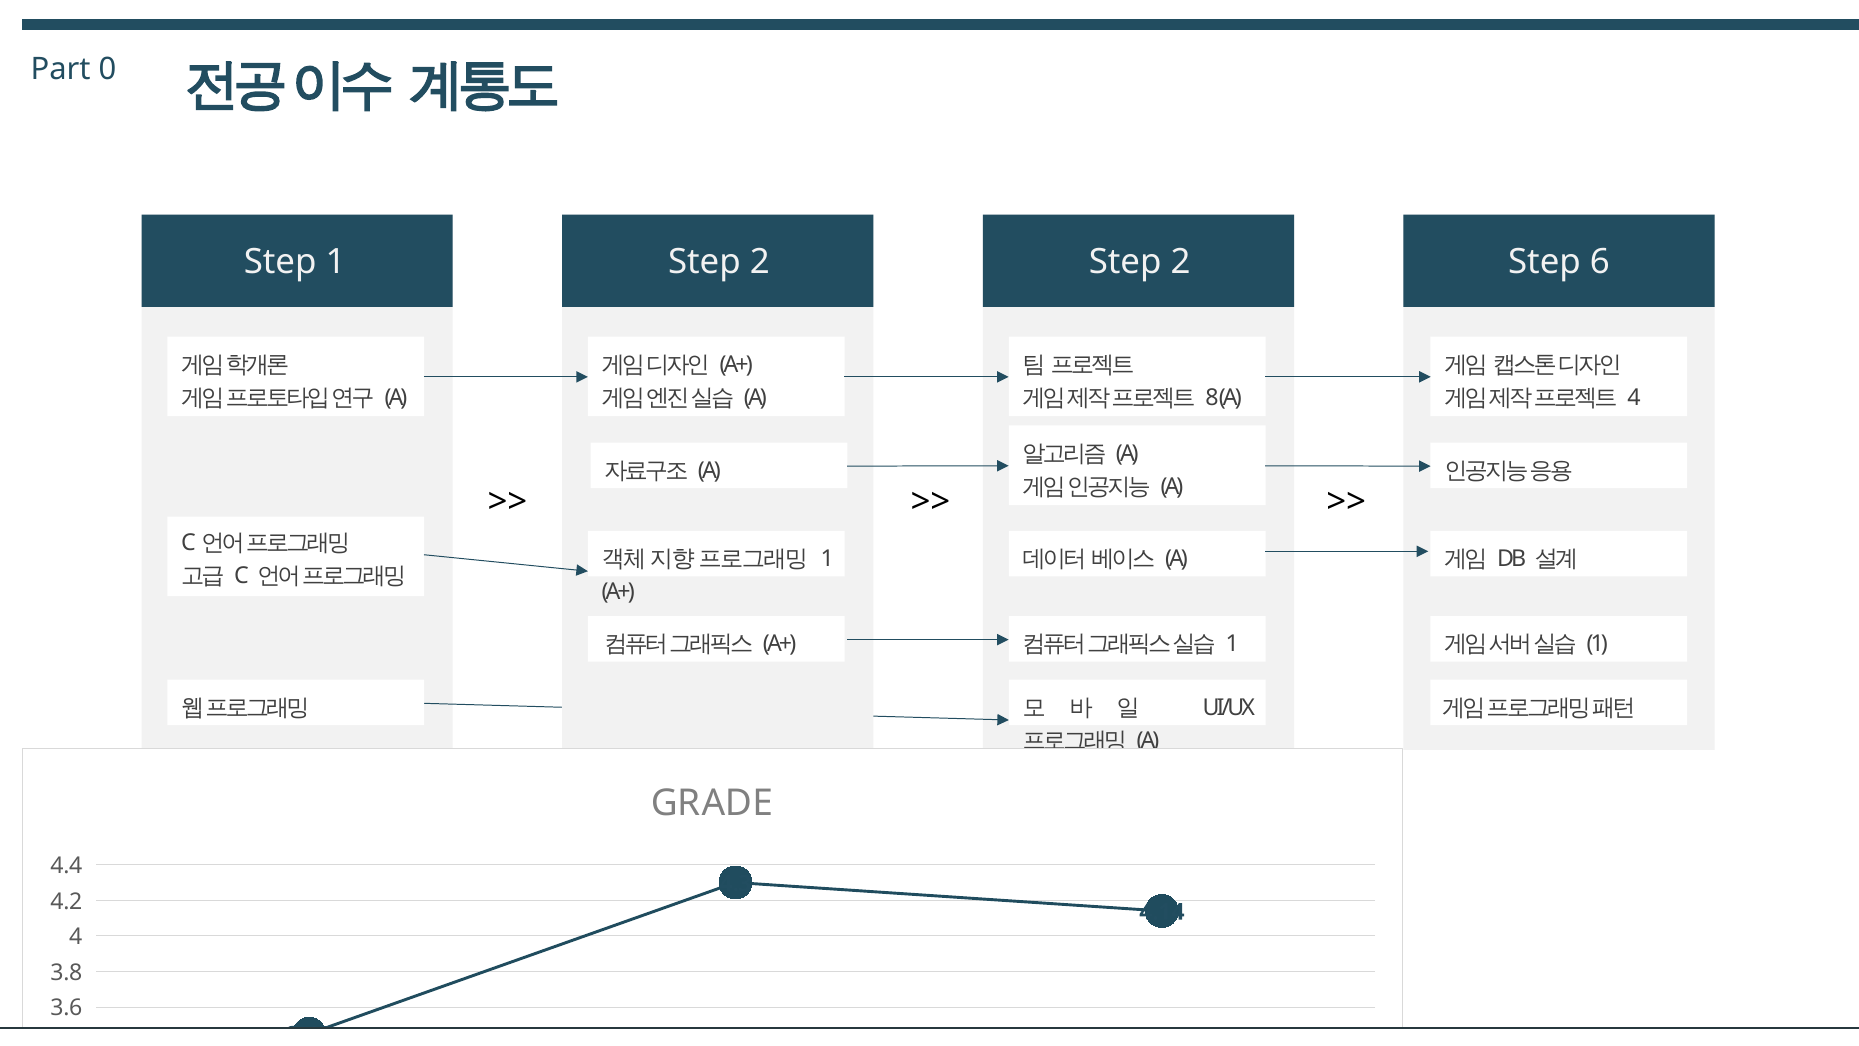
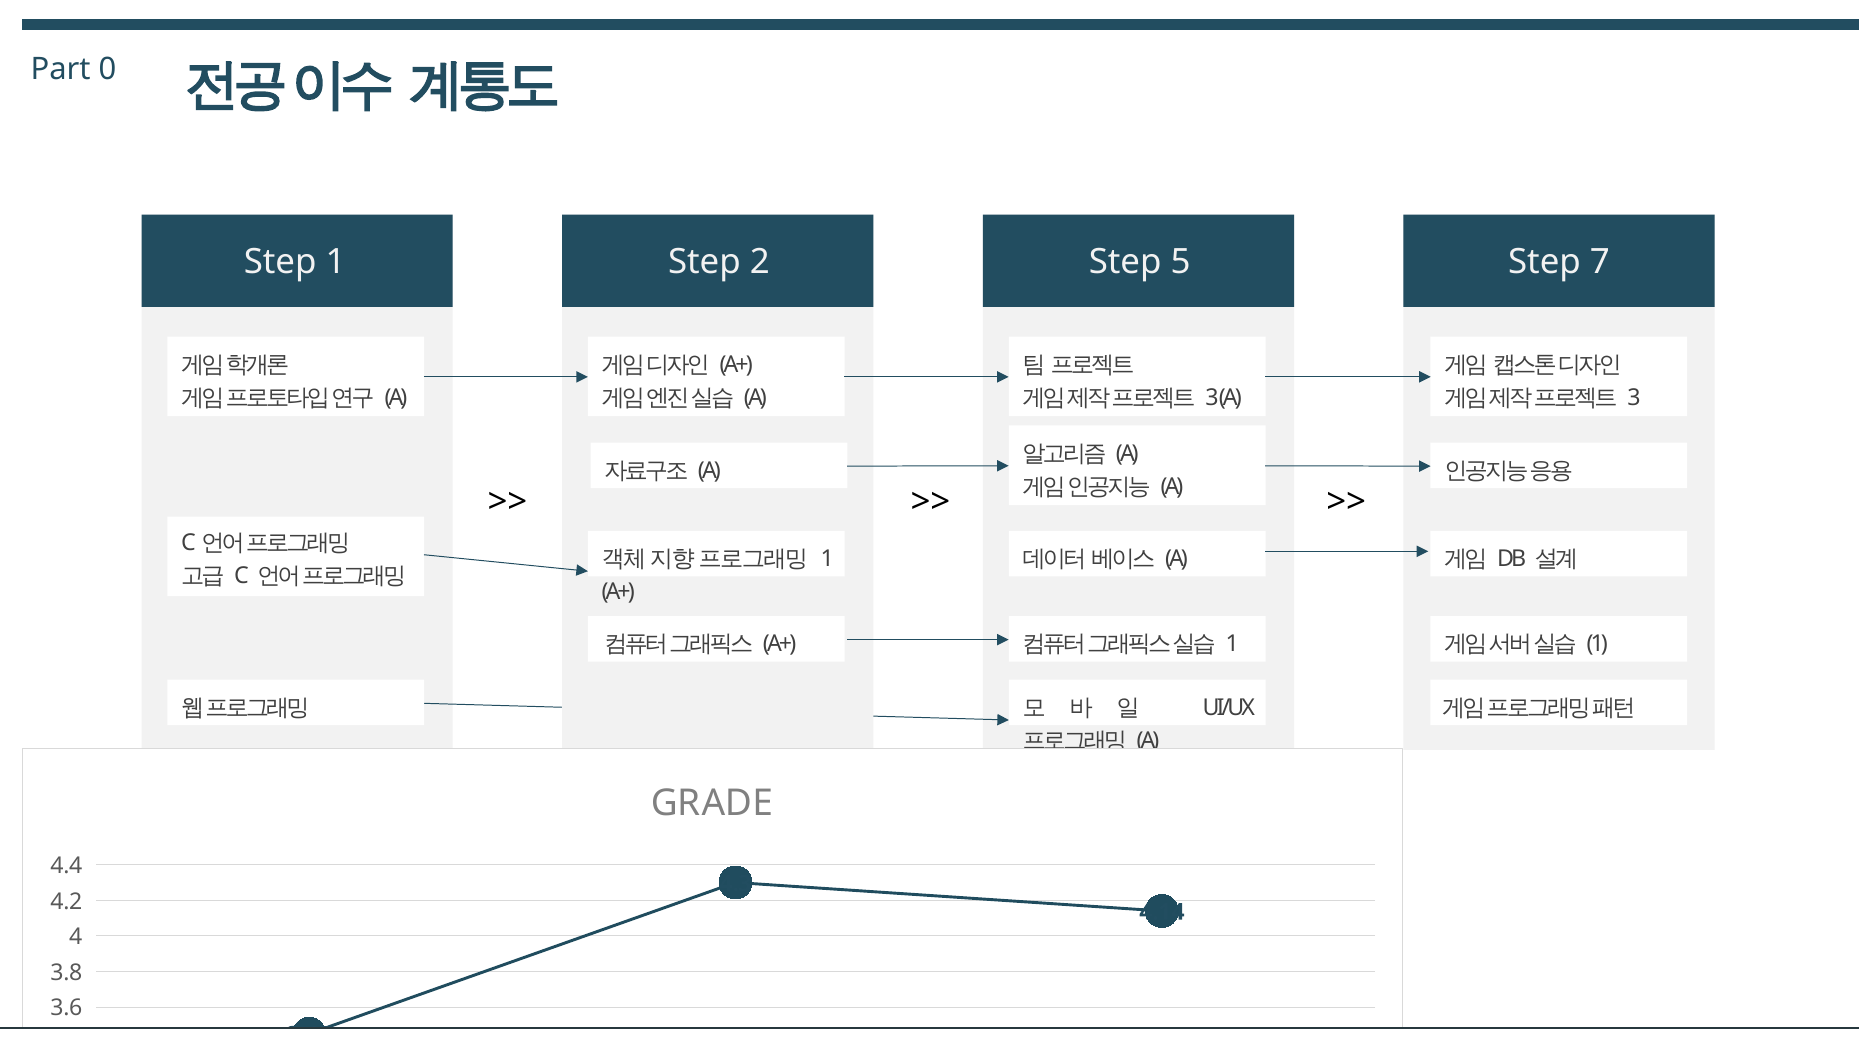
2 Step 2: 2 -> 5
6: 6 -> 7
8 at (1212, 398): 8 -> 3
4 at (1634, 398): 4 -> 3
